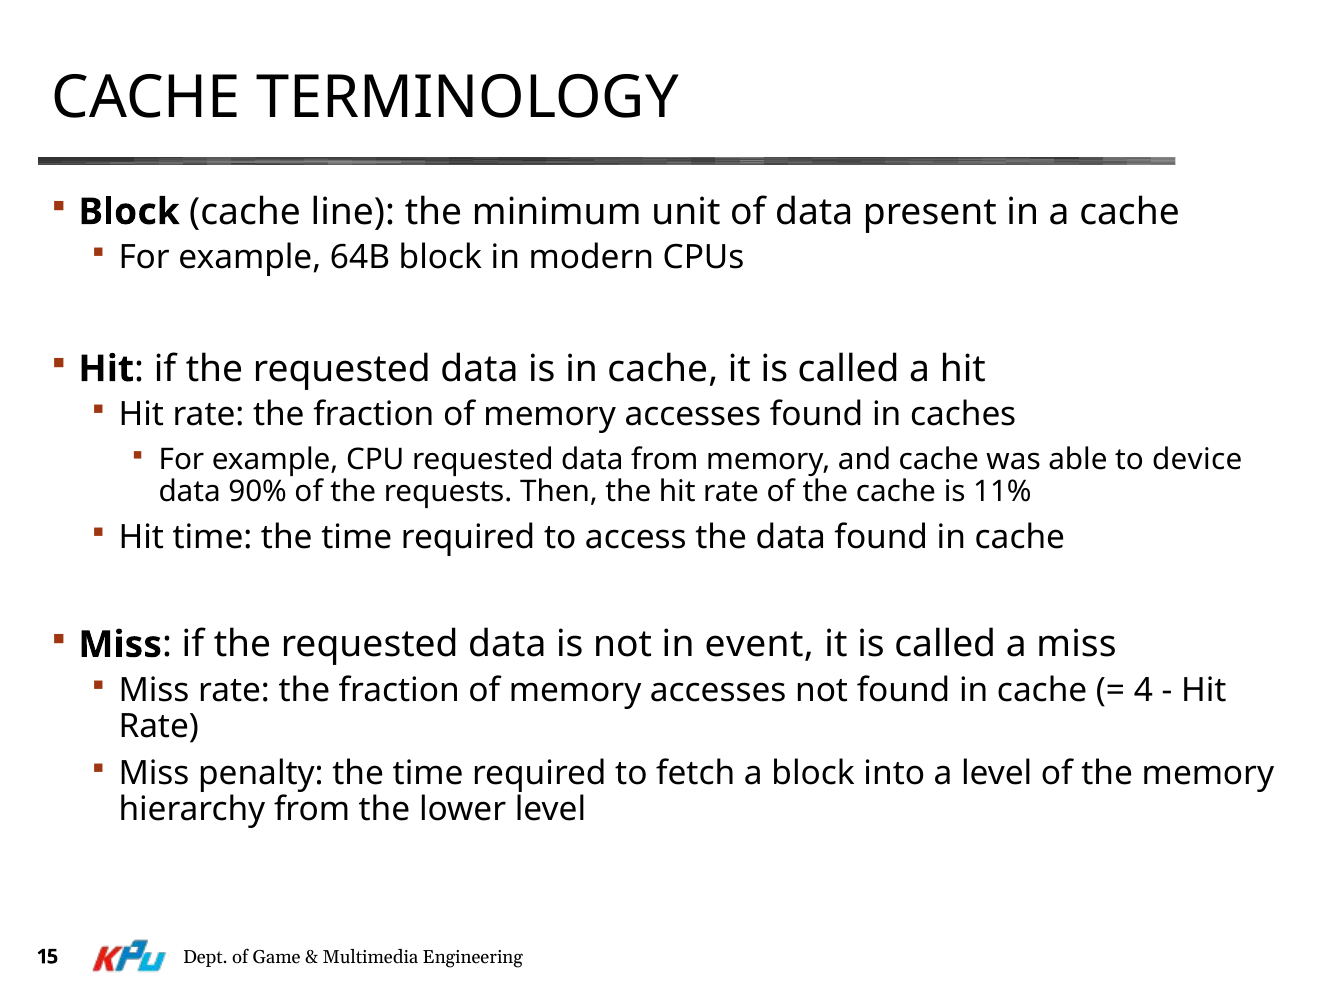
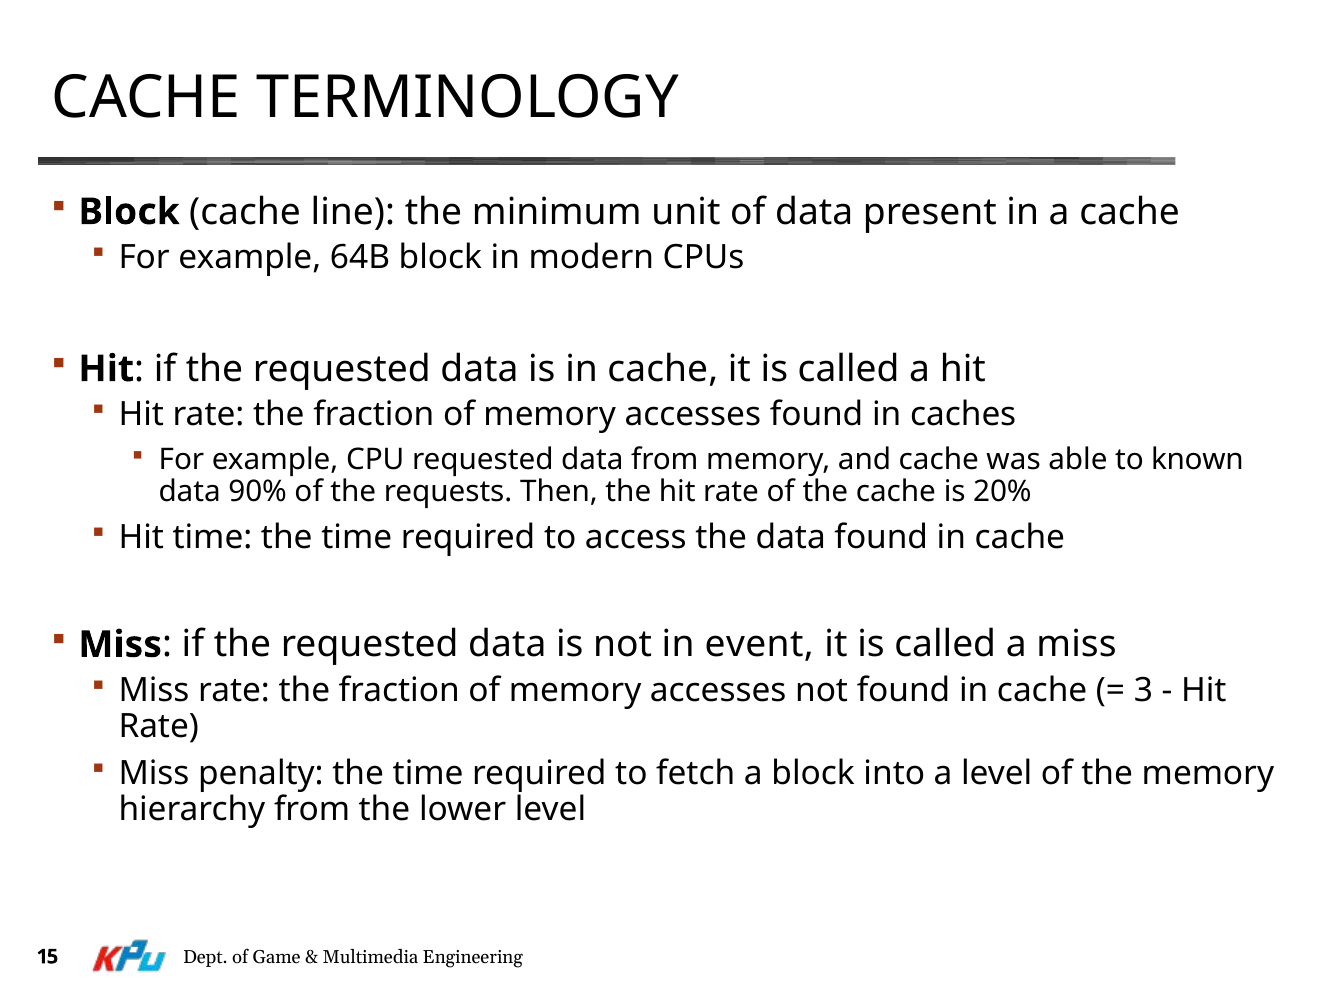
device: device -> known
11%: 11% -> 20%
4: 4 -> 3
